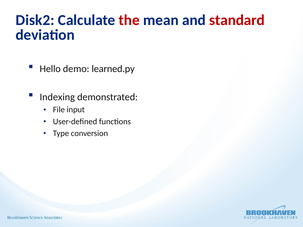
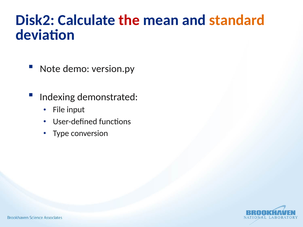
standard colour: red -> orange
Hello: Hello -> Note
learned.py: learned.py -> version.py
